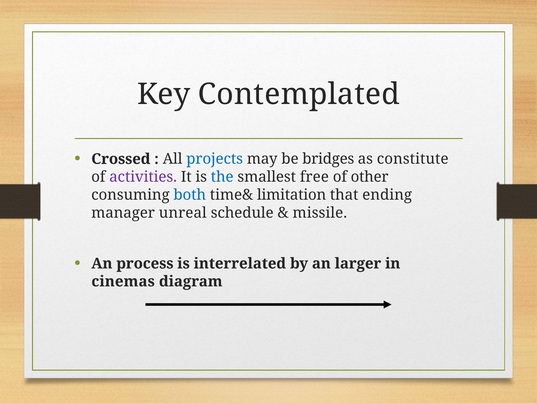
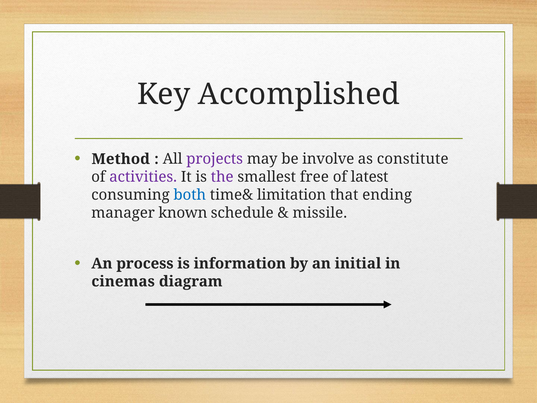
Contemplated: Contemplated -> Accomplished
Crossed: Crossed -> Method
projects colour: blue -> purple
bridges: bridges -> involve
the colour: blue -> purple
other: other -> latest
unreal: unreal -> known
interrelated: interrelated -> information
larger: larger -> initial
